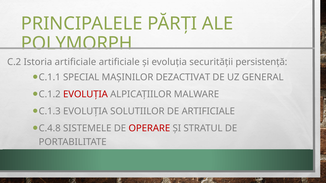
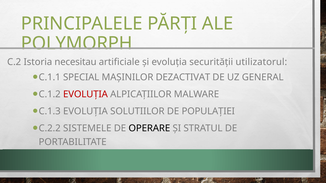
Istoria artificiale: artificiale -> necesitau
persistență: persistență -> utilizatorul
DE ARTIFICIALE: ARTIFICIALE -> POPULAȚIEI
C.4.8: C.4.8 -> C.2.2
OPERARE colour: red -> black
